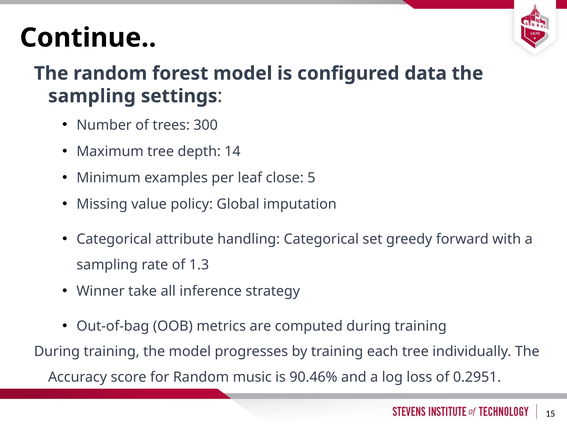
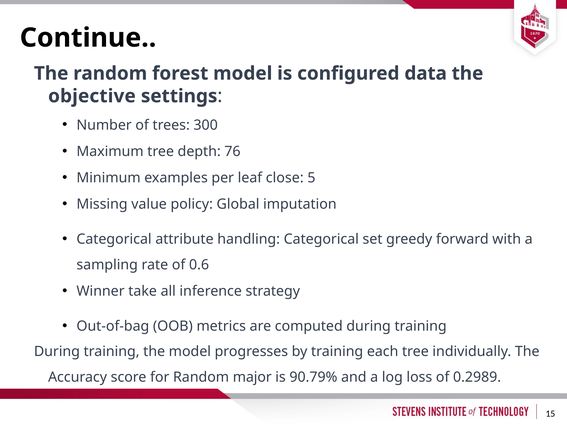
sampling at (92, 96): sampling -> objective
14: 14 -> 76
1.3: 1.3 -> 0.6
music: music -> major
90.46%: 90.46% -> 90.79%
0.2951: 0.2951 -> 0.2989
